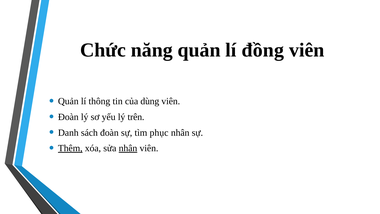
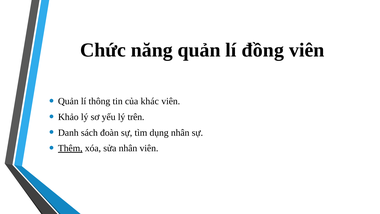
dùng: dùng -> khác
Đoàn at (68, 117): Đoàn -> Khảo
phục: phục -> dụng
nhân at (128, 148) underline: present -> none
